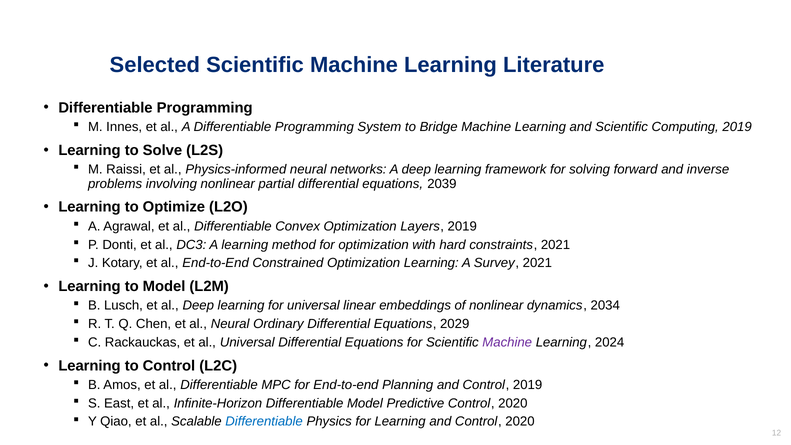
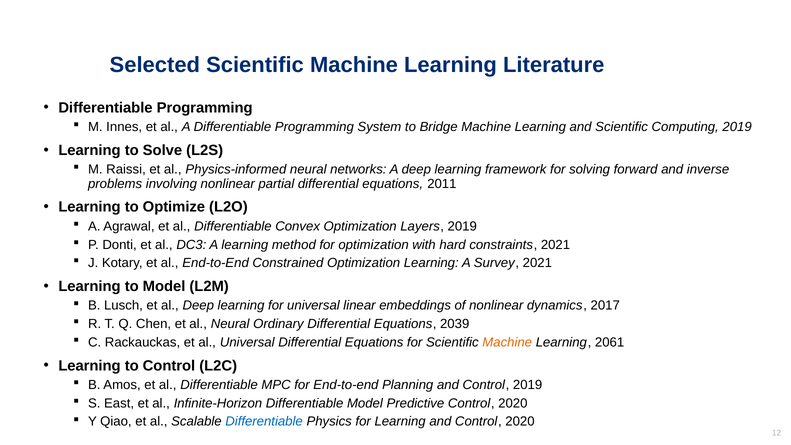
2039: 2039 -> 2011
2034: 2034 -> 2017
2029: 2029 -> 2039
Machine at (507, 342) colour: purple -> orange
2024: 2024 -> 2061
